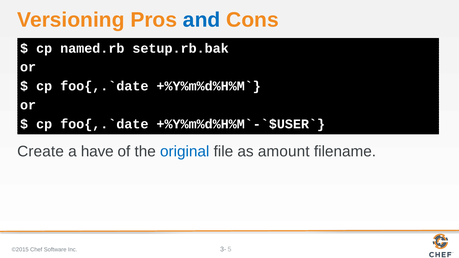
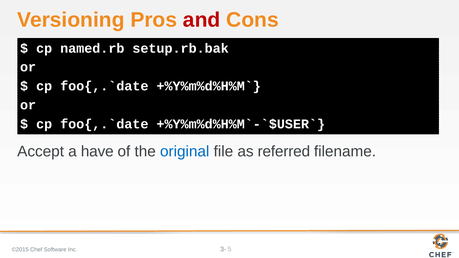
and colour: blue -> red
Create: Create -> Accept
amount: amount -> referred
